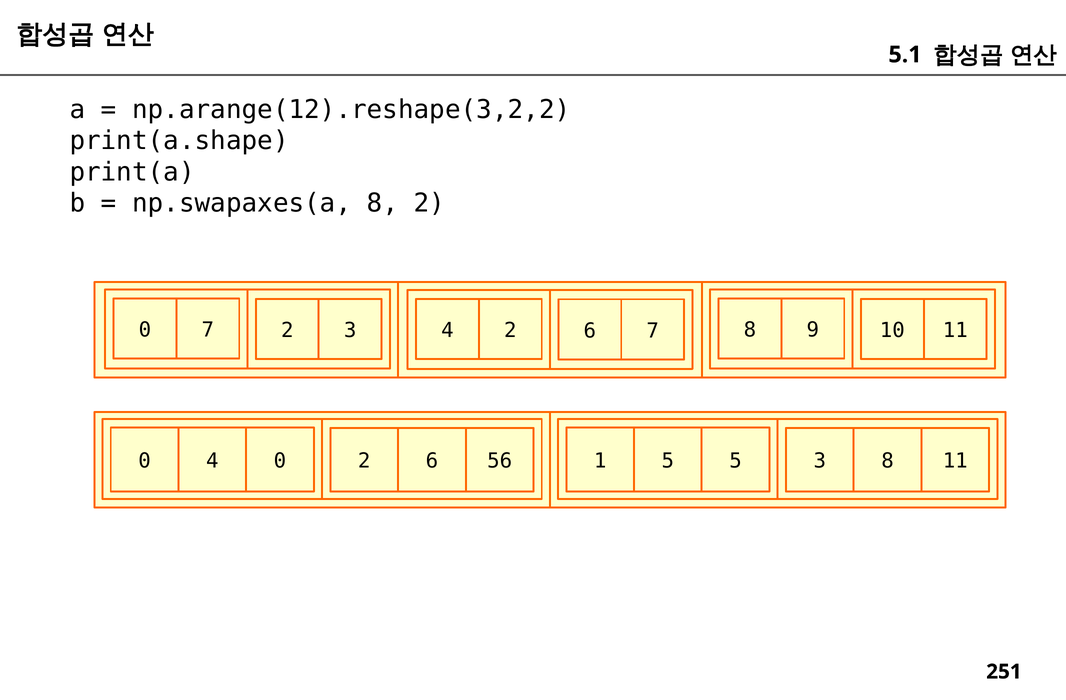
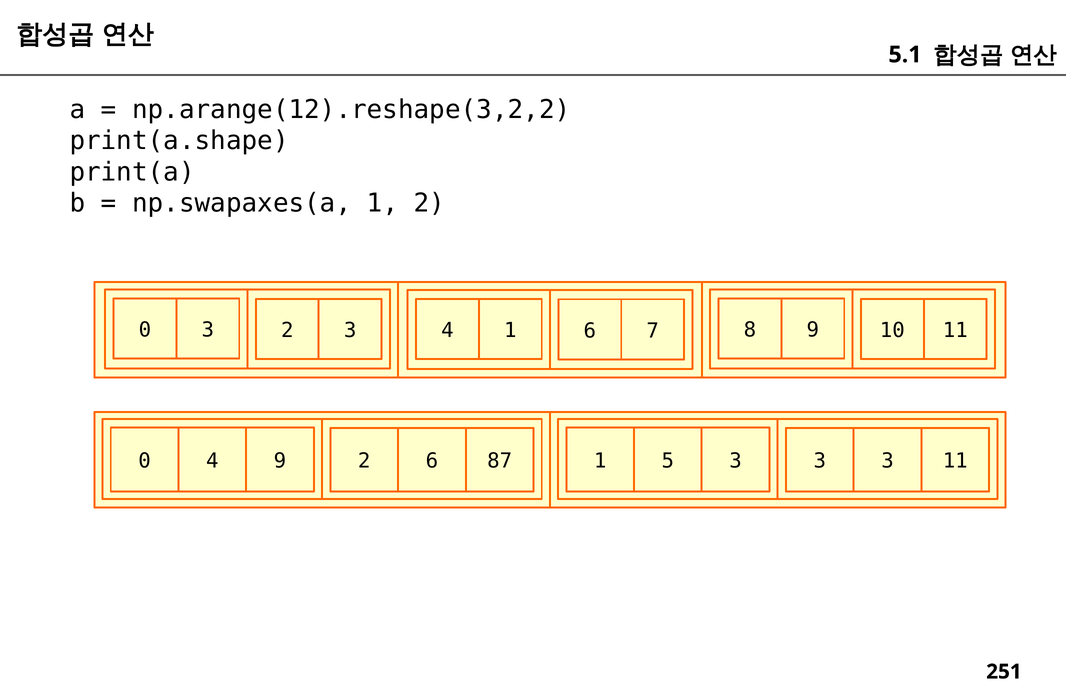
np.swapaxes(a 8: 8 -> 1
0 7: 7 -> 3
4 2: 2 -> 1
4 0: 0 -> 9
56: 56 -> 87
5 5: 5 -> 3
8 at (888, 461): 8 -> 3
